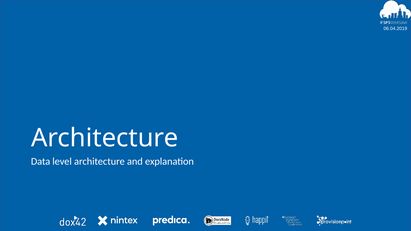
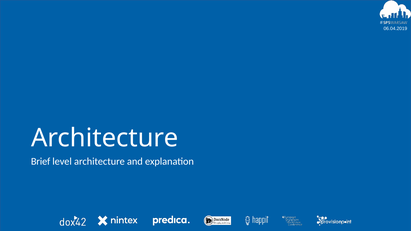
Data: Data -> Brief
